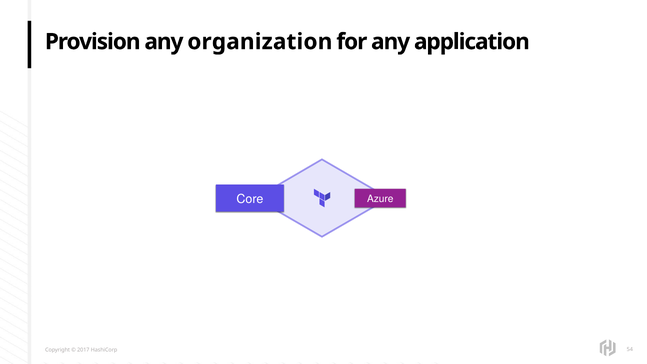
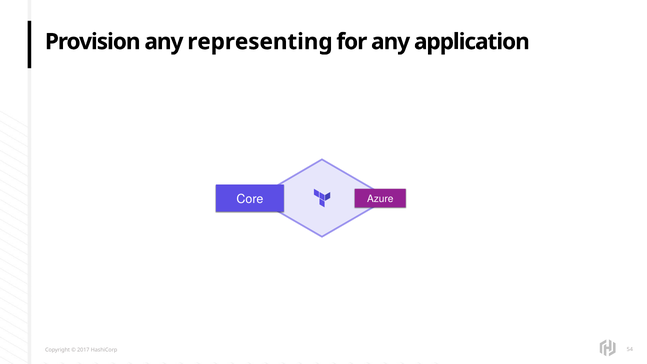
organization: organization -> representing
